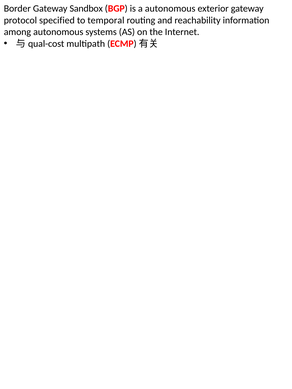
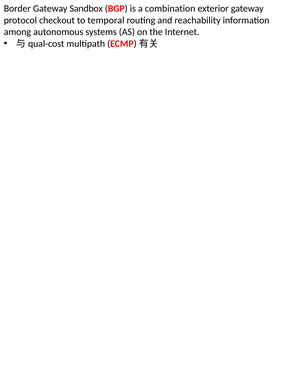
a autonomous: autonomous -> combination
specified: specified -> checkout
